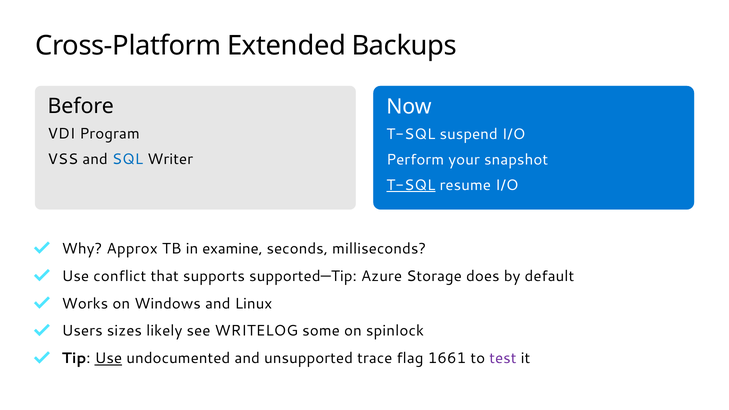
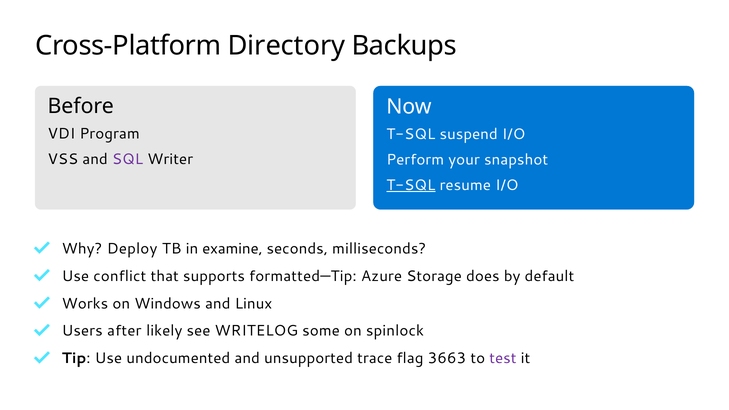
Extended: Extended -> Directory
SQL colour: blue -> purple
Approx: Approx -> Deploy
supported—Tip: supported—Tip -> formatted—Tip
sizes: sizes -> after
Use at (108, 358) underline: present -> none
1661: 1661 -> 3663
